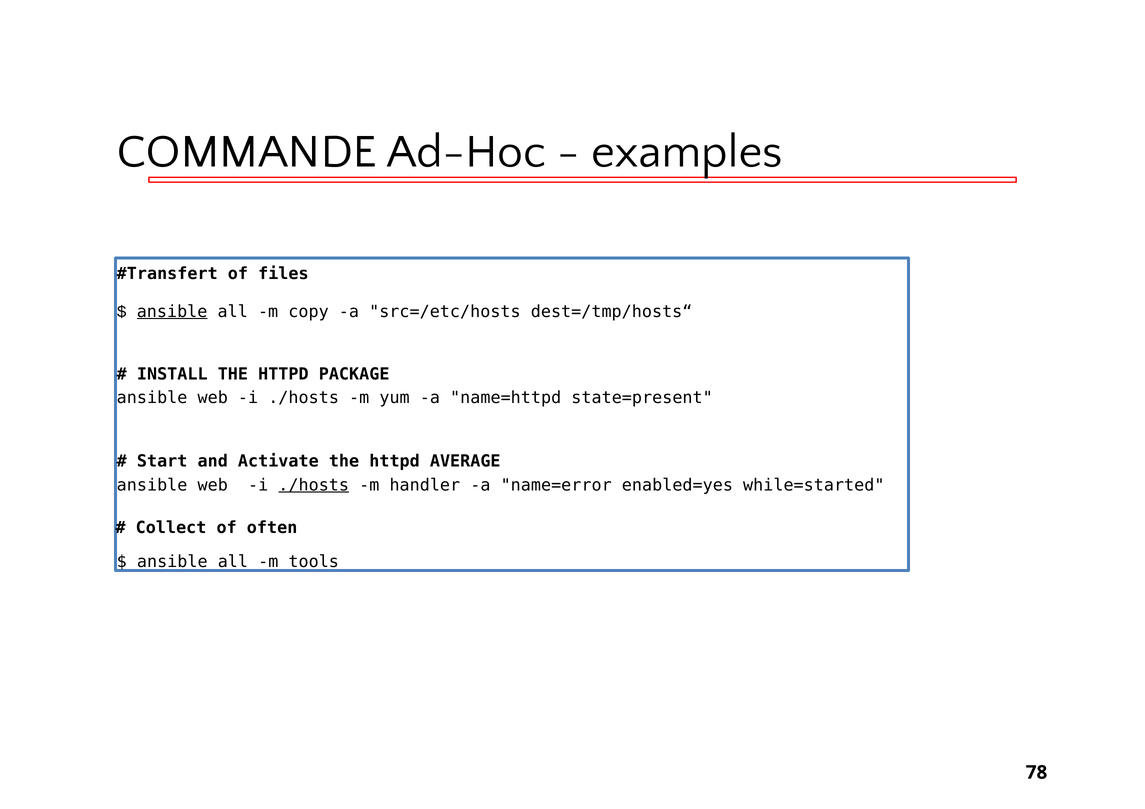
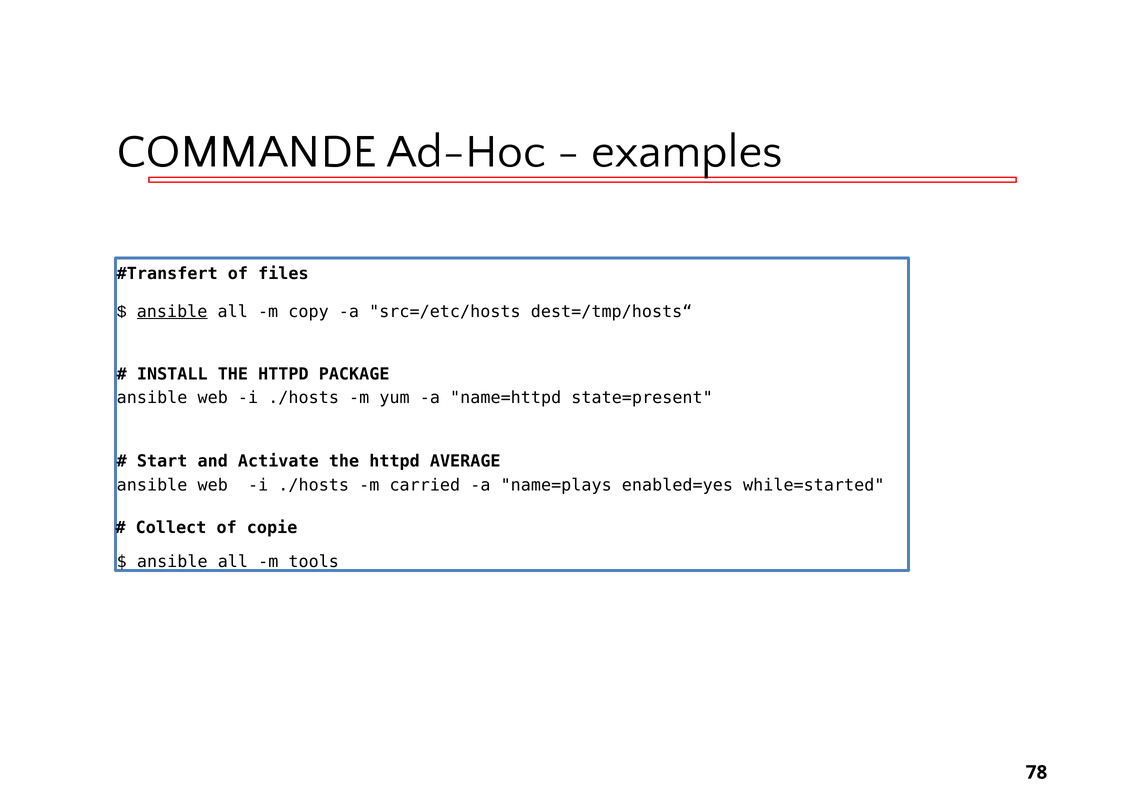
./hosts at (314, 485) underline: present -> none
handler: handler -> carried
name=error: name=error -> name=plays
often: often -> copie
